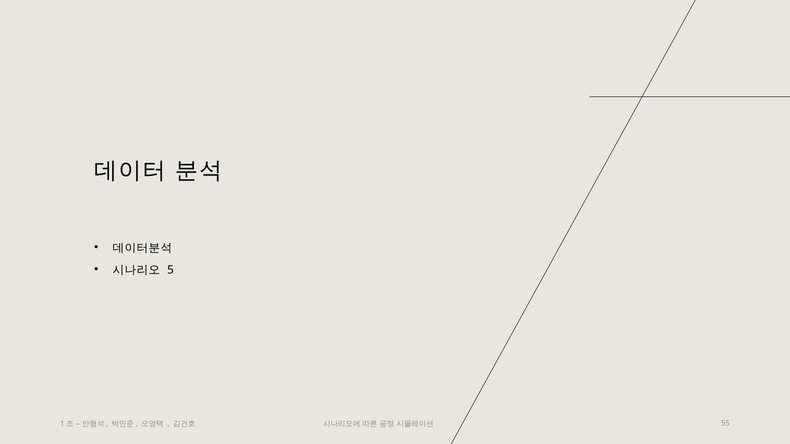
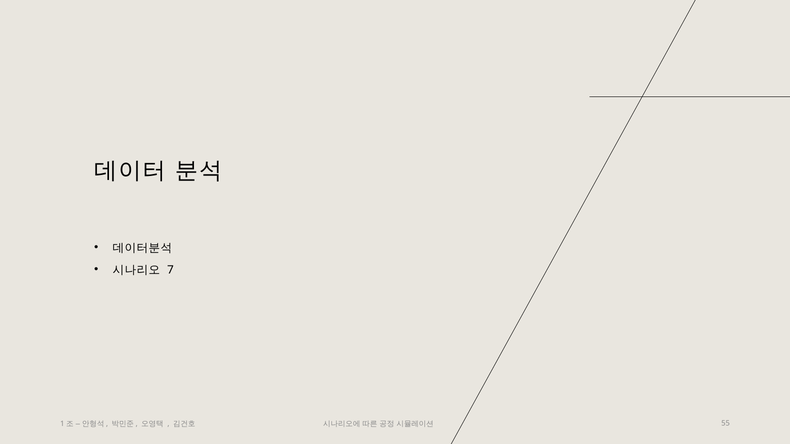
5: 5 -> 7
